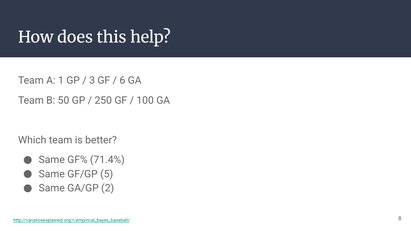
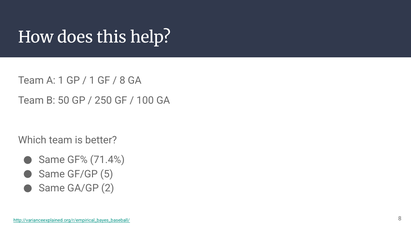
3 at (92, 81): 3 -> 1
6 at (122, 81): 6 -> 8
